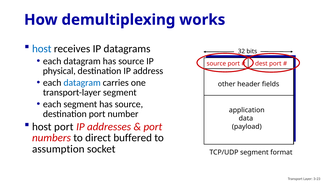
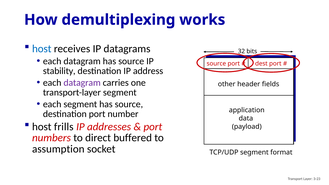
physical: physical -> stability
datagram at (82, 83) colour: blue -> purple
host port: port -> frills
